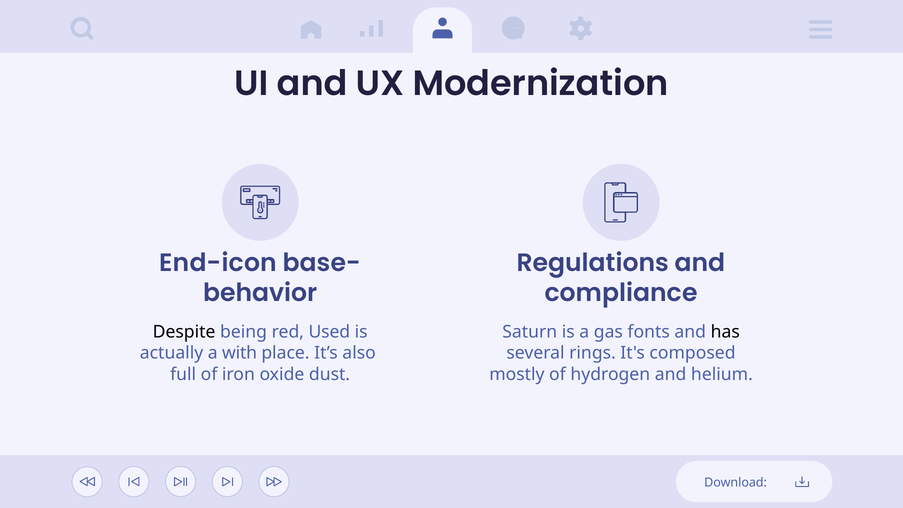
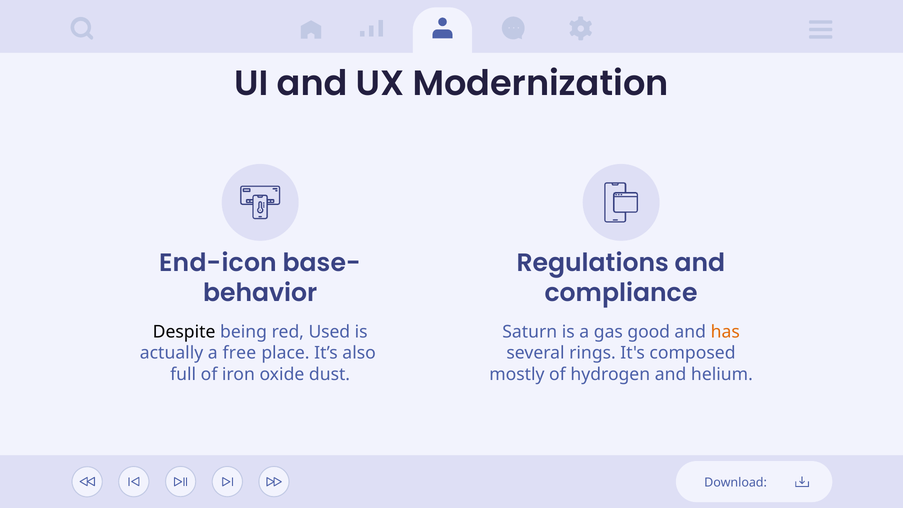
fonts: fonts -> good
has colour: black -> orange
with: with -> free
